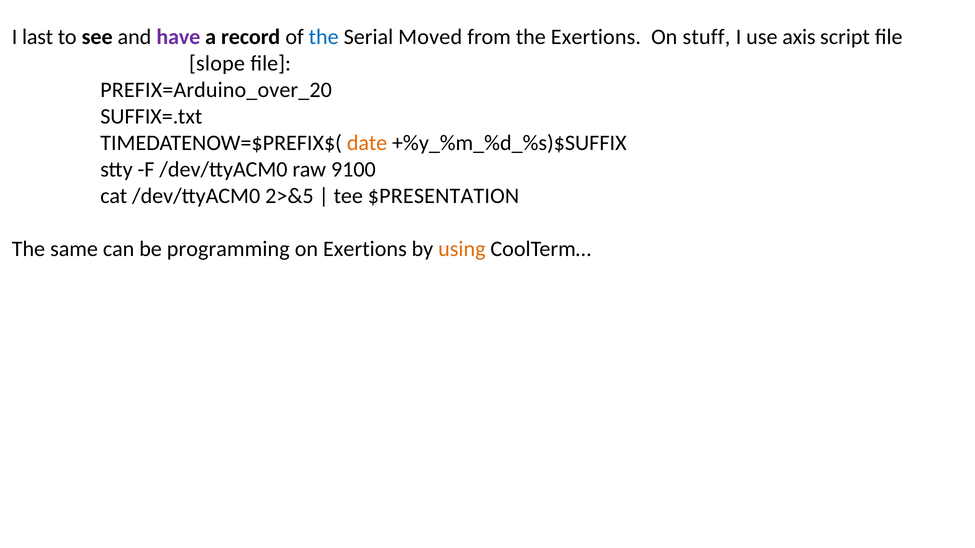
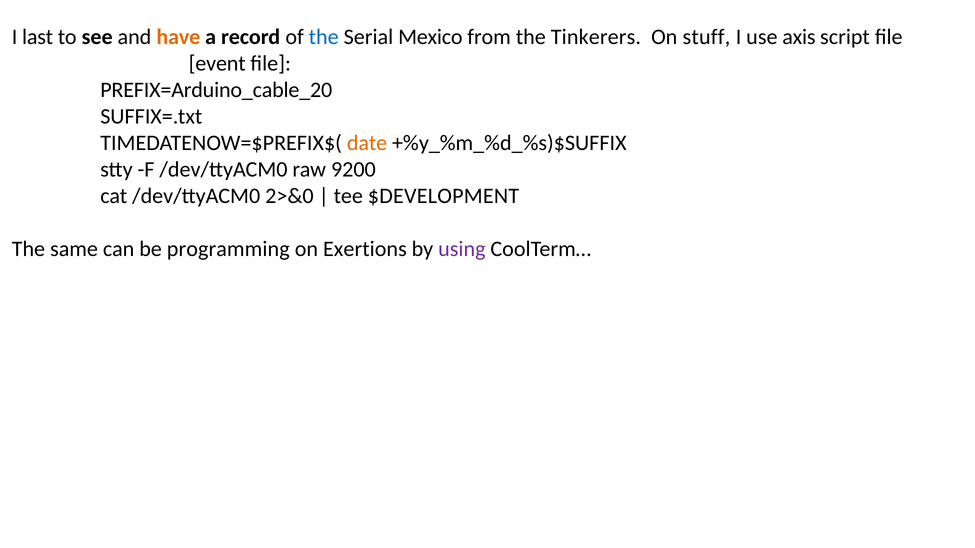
have colour: purple -> orange
Moved: Moved -> Mexico
the Exertions: Exertions -> Tinkerers
slope: slope -> event
PREFIX=Arduino_over_20: PREFIX=Arduino_over_20 -> PREFIX=Arduino_cable_20
9100: 9100 -> 9200
2>&5: 2>&5 -> 2>&0
$PRESENTATION: $PRESENTATION -> $DEVELOPMENT
using colour: orange -> purple
